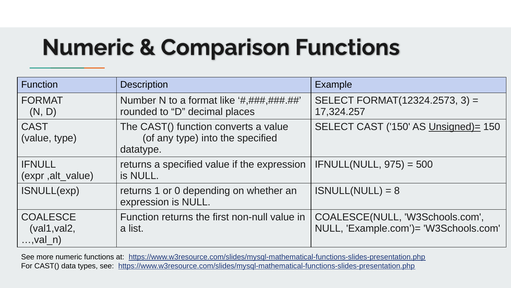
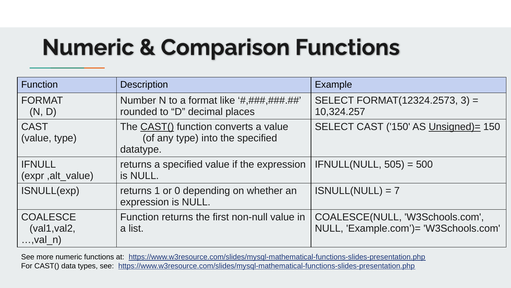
17,324.257: 17,324.257 -> 10,324.257
CAST( at (157, 127) underline: none -> present
975: 975 -> 505
8: 8 -> 7
